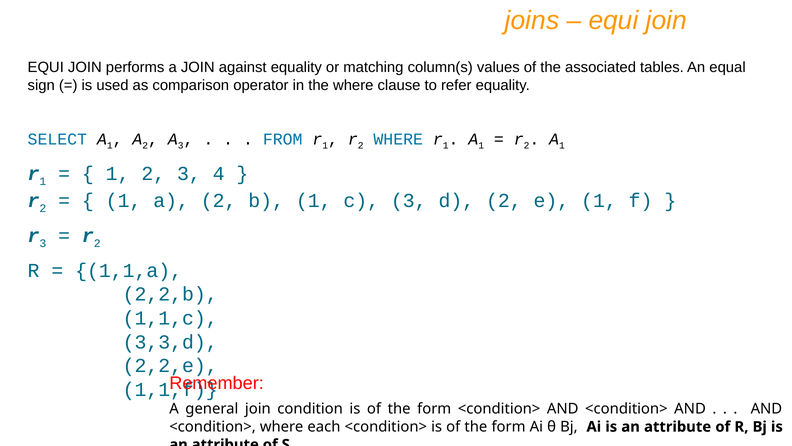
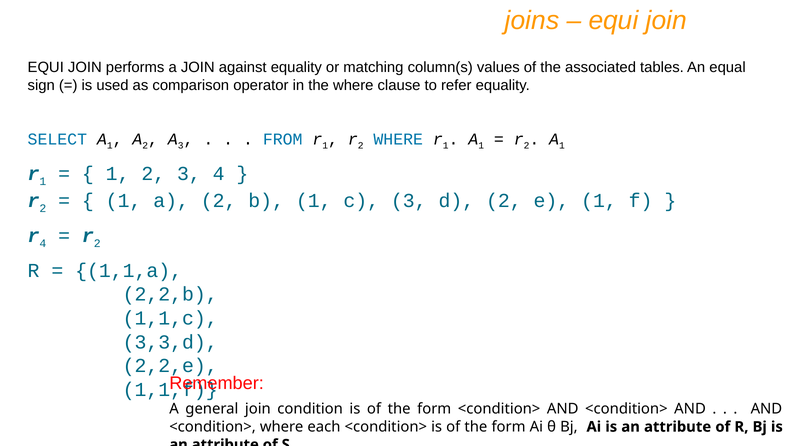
r 3: 3 -> 4
